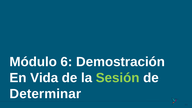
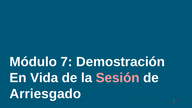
6: 6 -> 7
Sesión colour: light green -> pink
Determinar: Determinar -> Arriesgado
